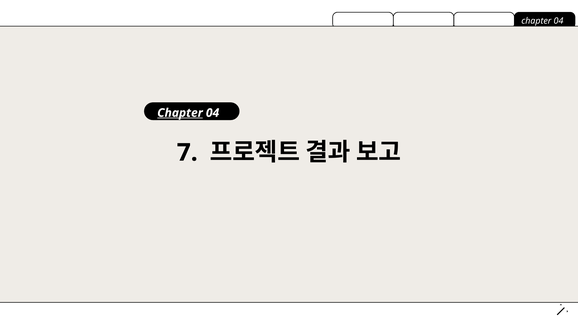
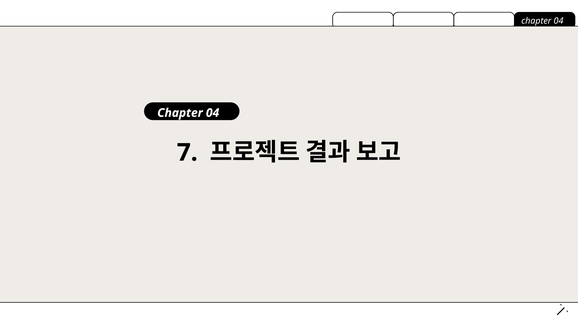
Chapter at (180, 113) underline: present -> none
